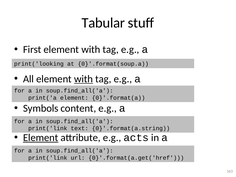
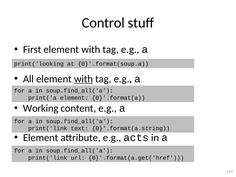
Tabular: Tabular -> Control
Symbols: Symbols -> Working
Element at (41, 138) underline: present -> none
